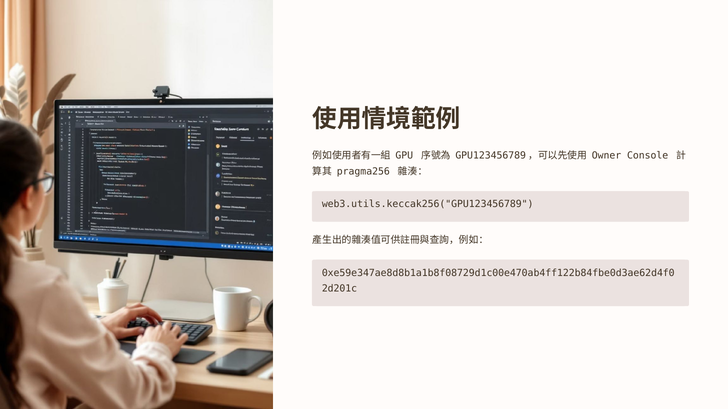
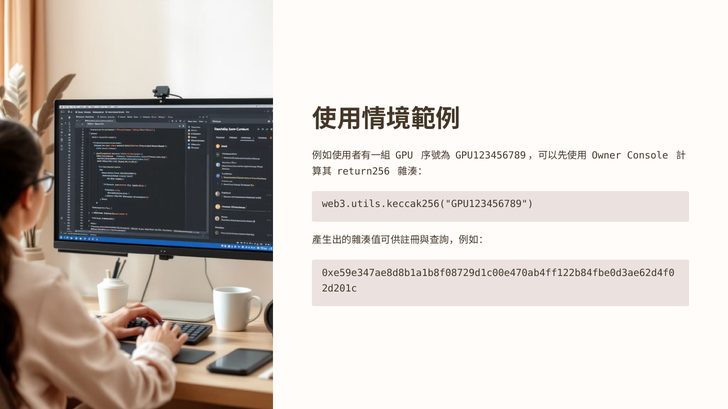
pragma256: pragma256 -> return256
